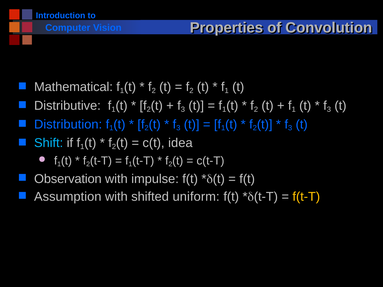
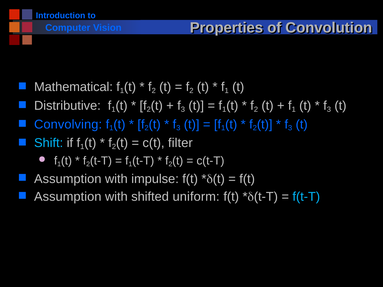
Distribution: Distribution -> Convolving
idea: idea -> filter
Observation at (68, 179): Observation -> Assumption
f(t-T colour: yellow -> light blue
